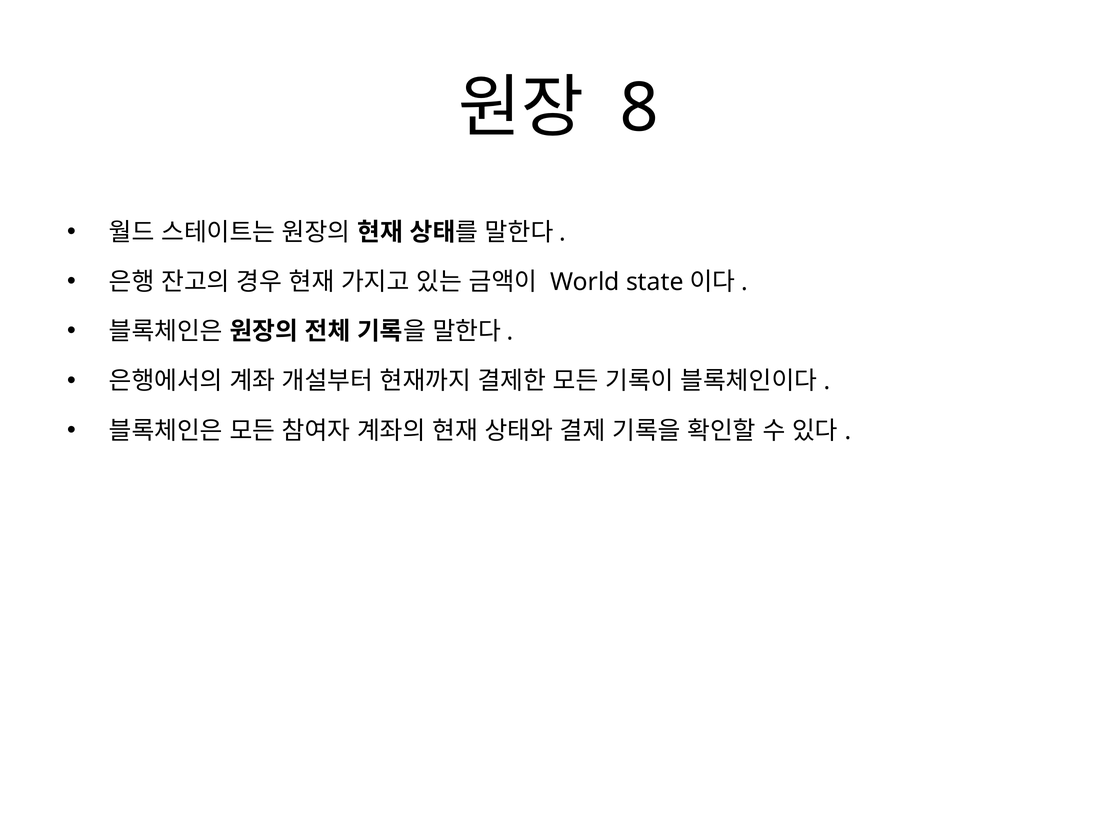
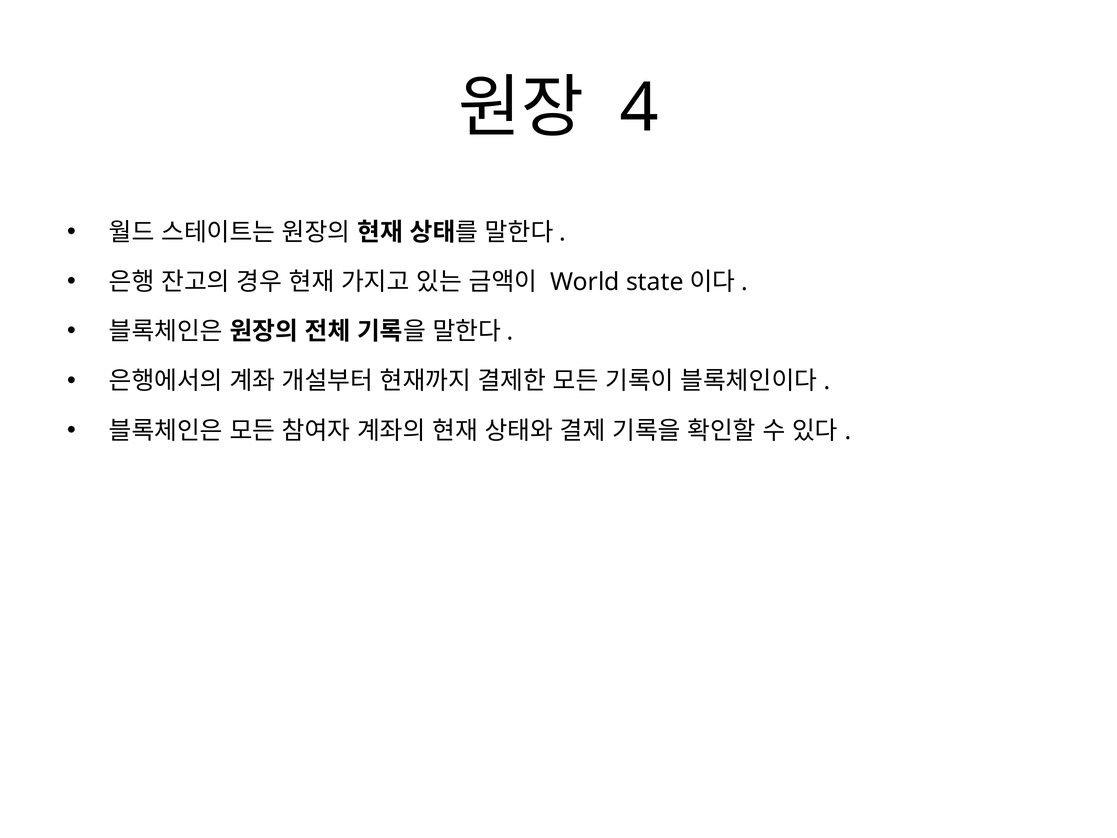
8: 8 -> 4
